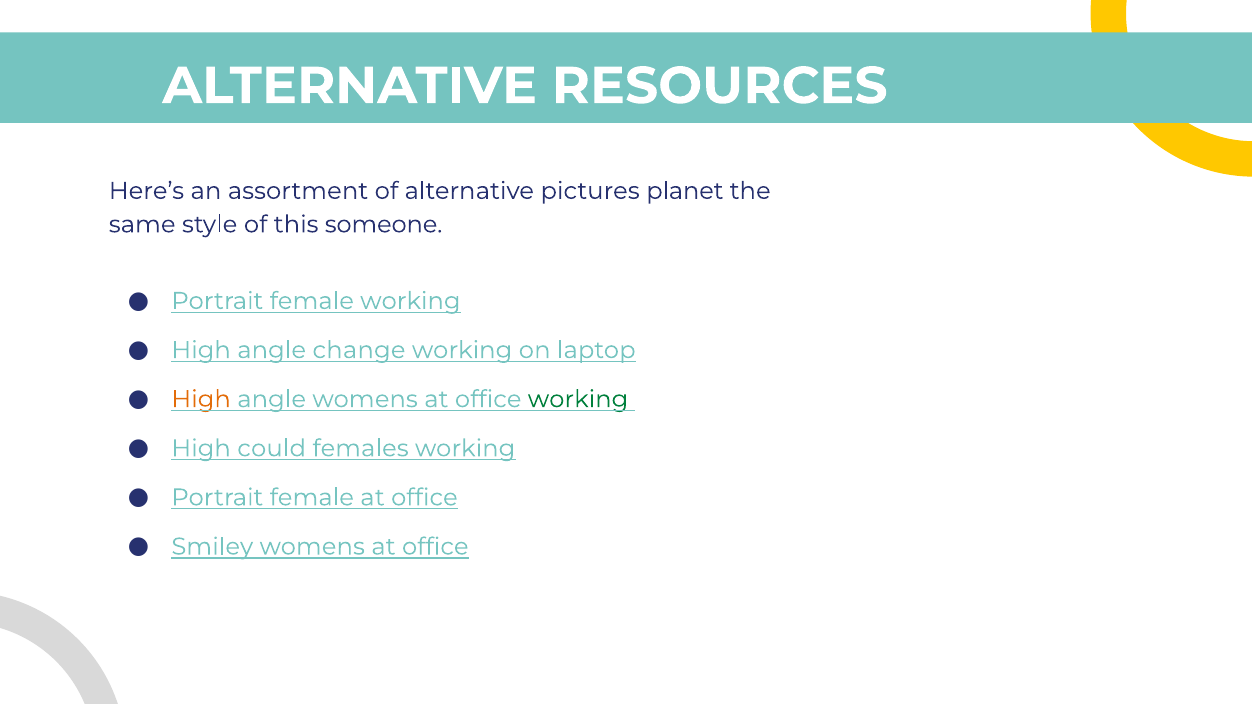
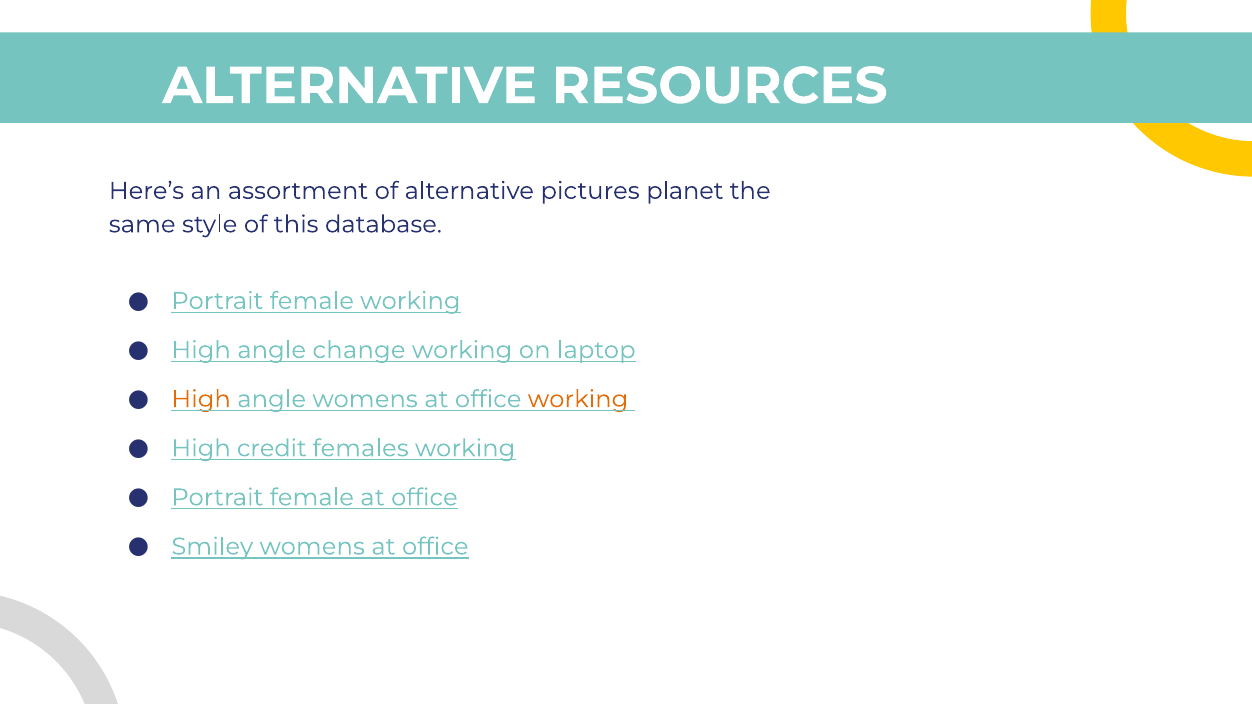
someone: someone -> database
working at (578, 399) colour: green -> orange
could: could -> credit
